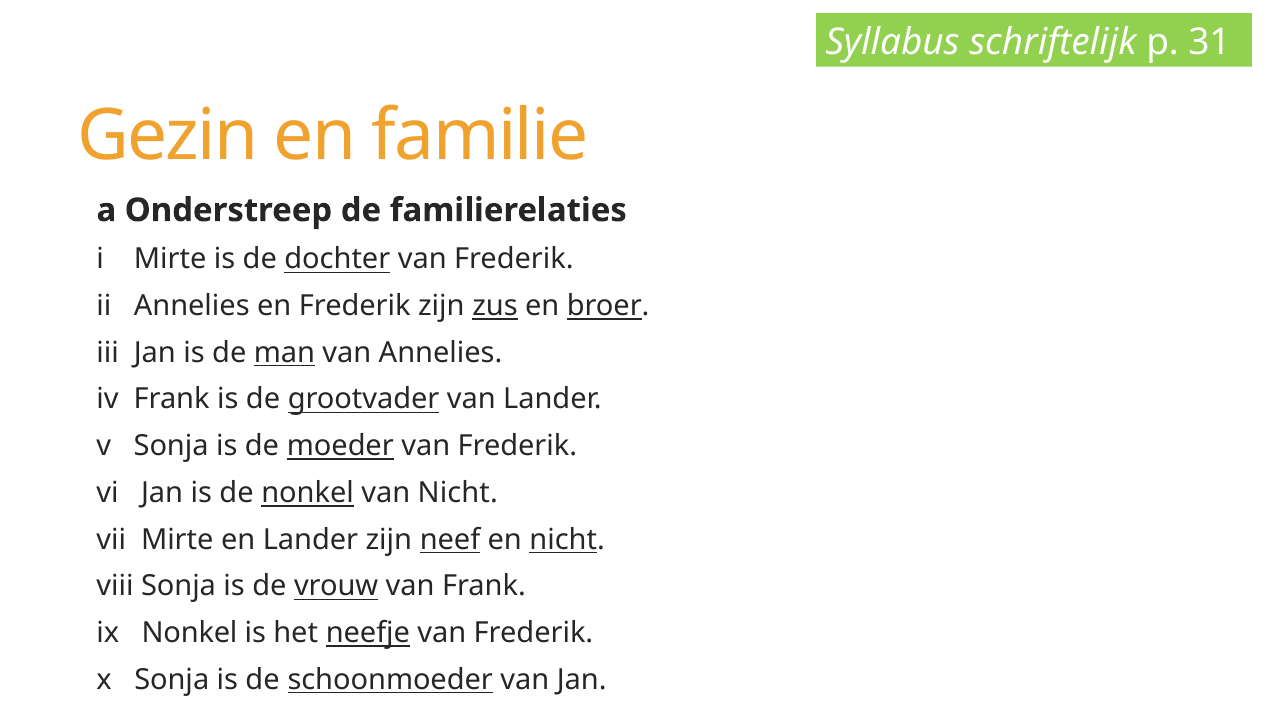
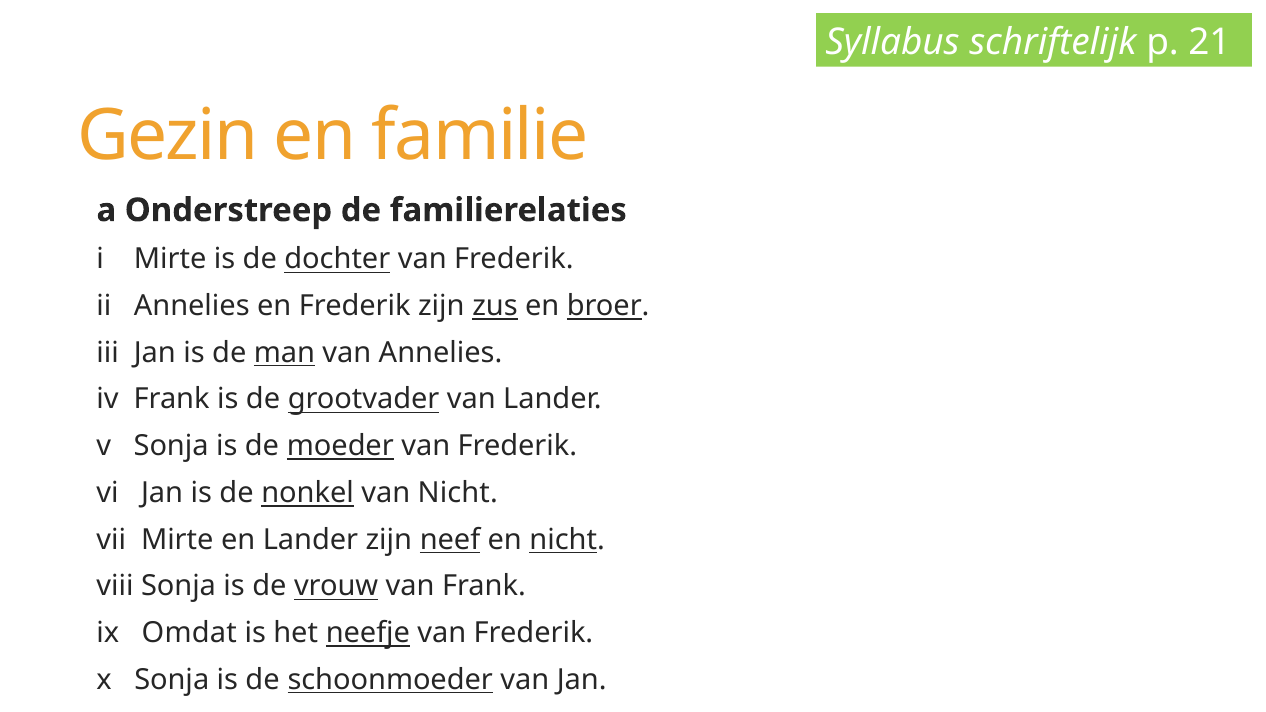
31: 31 -> 21
ix Nonkel: Nonkel -> Omdat
